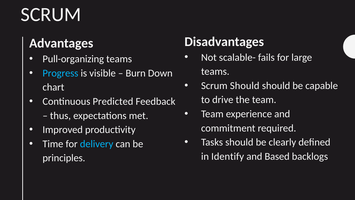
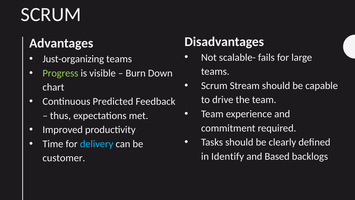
Pull-organizing: Pull-organizing -> Just-organizing
Progress colour: light blue -> light green
Scrum Should: Should -> Stream
principles: principles -> customer
